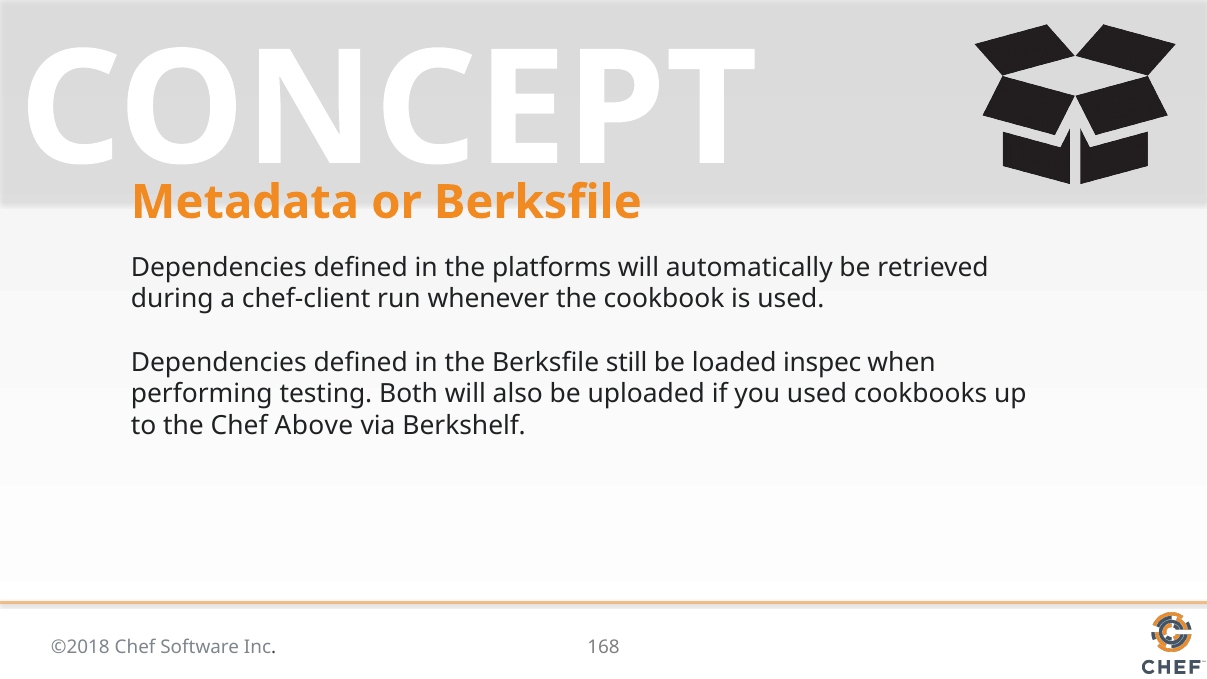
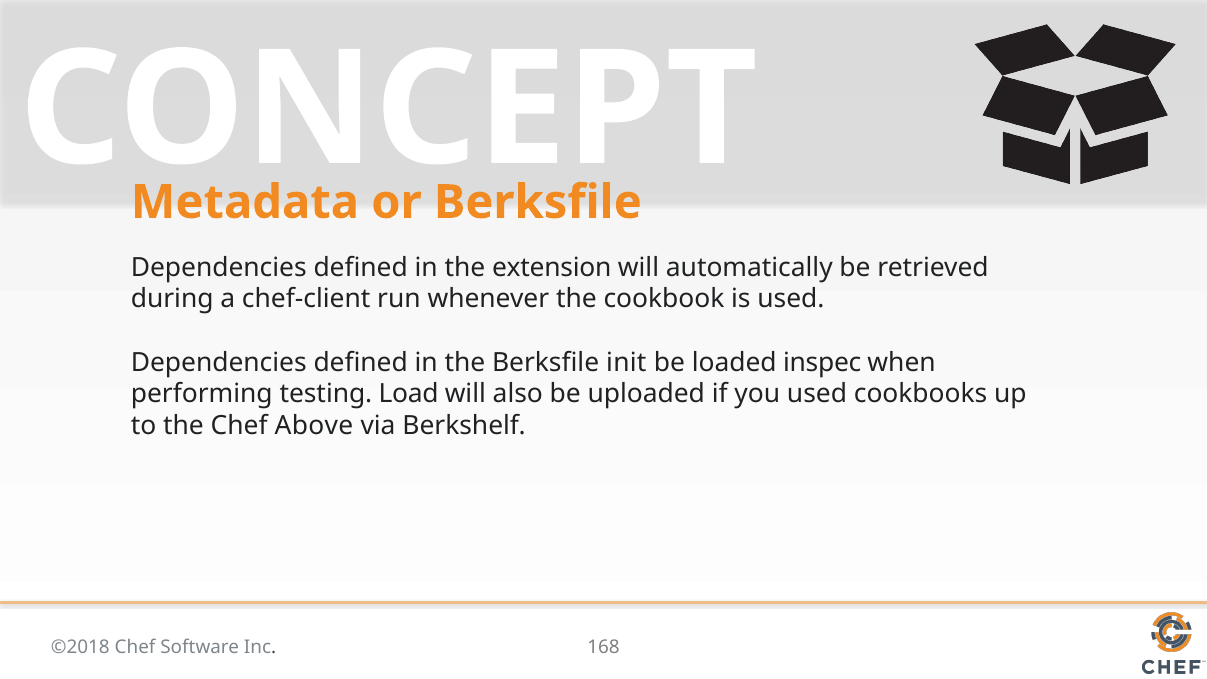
platforms: platforms -> extension
still: still -> init
Both: Both -> Load
